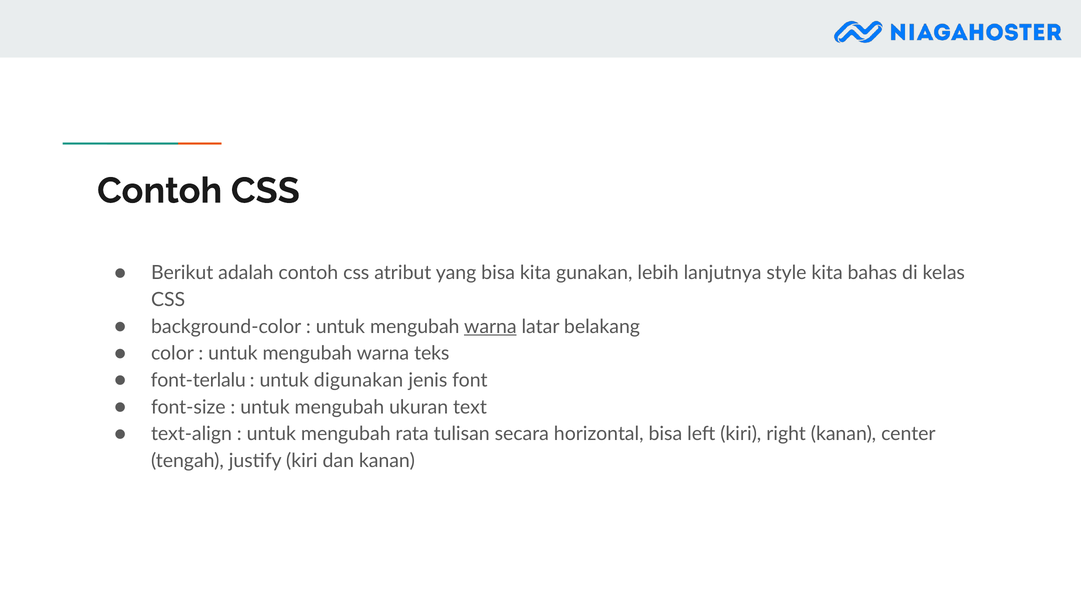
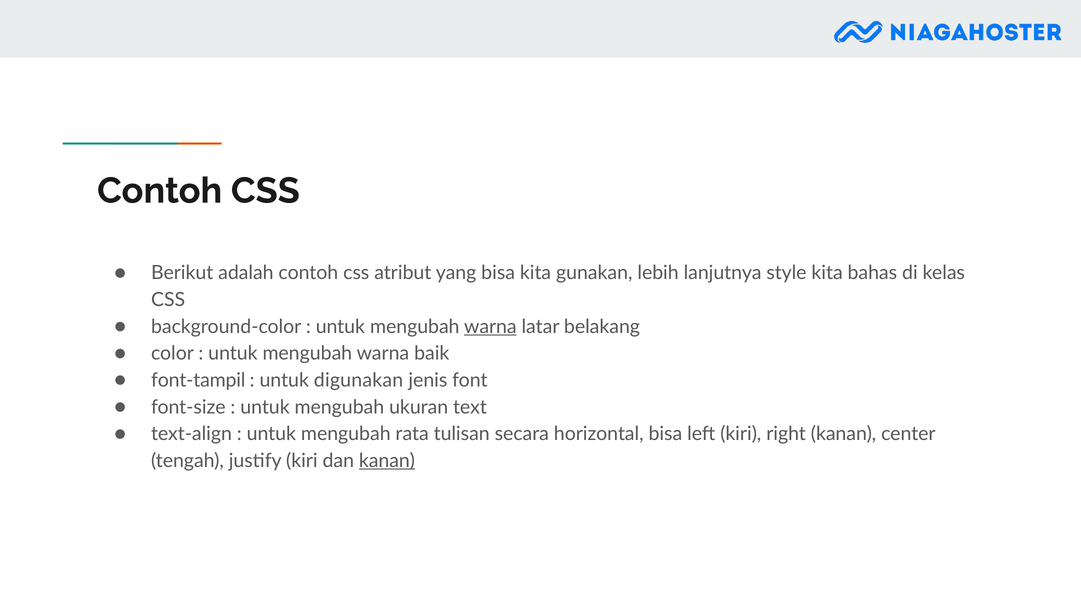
teks: teks -> baik
font-terlalu: font-terlalu -> font-tampil
kanan at (387, 461) underline: none -> present
